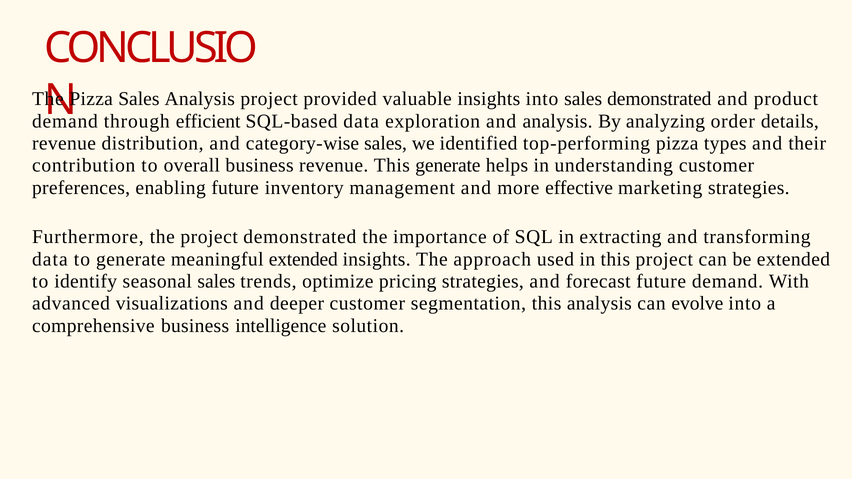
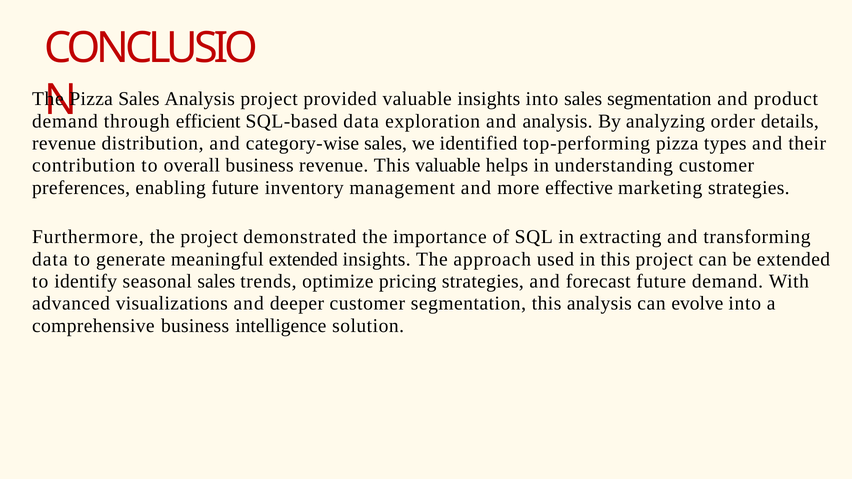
sales demonstrated: demonstrated -> segmentation
This generate: generate -> valuable
